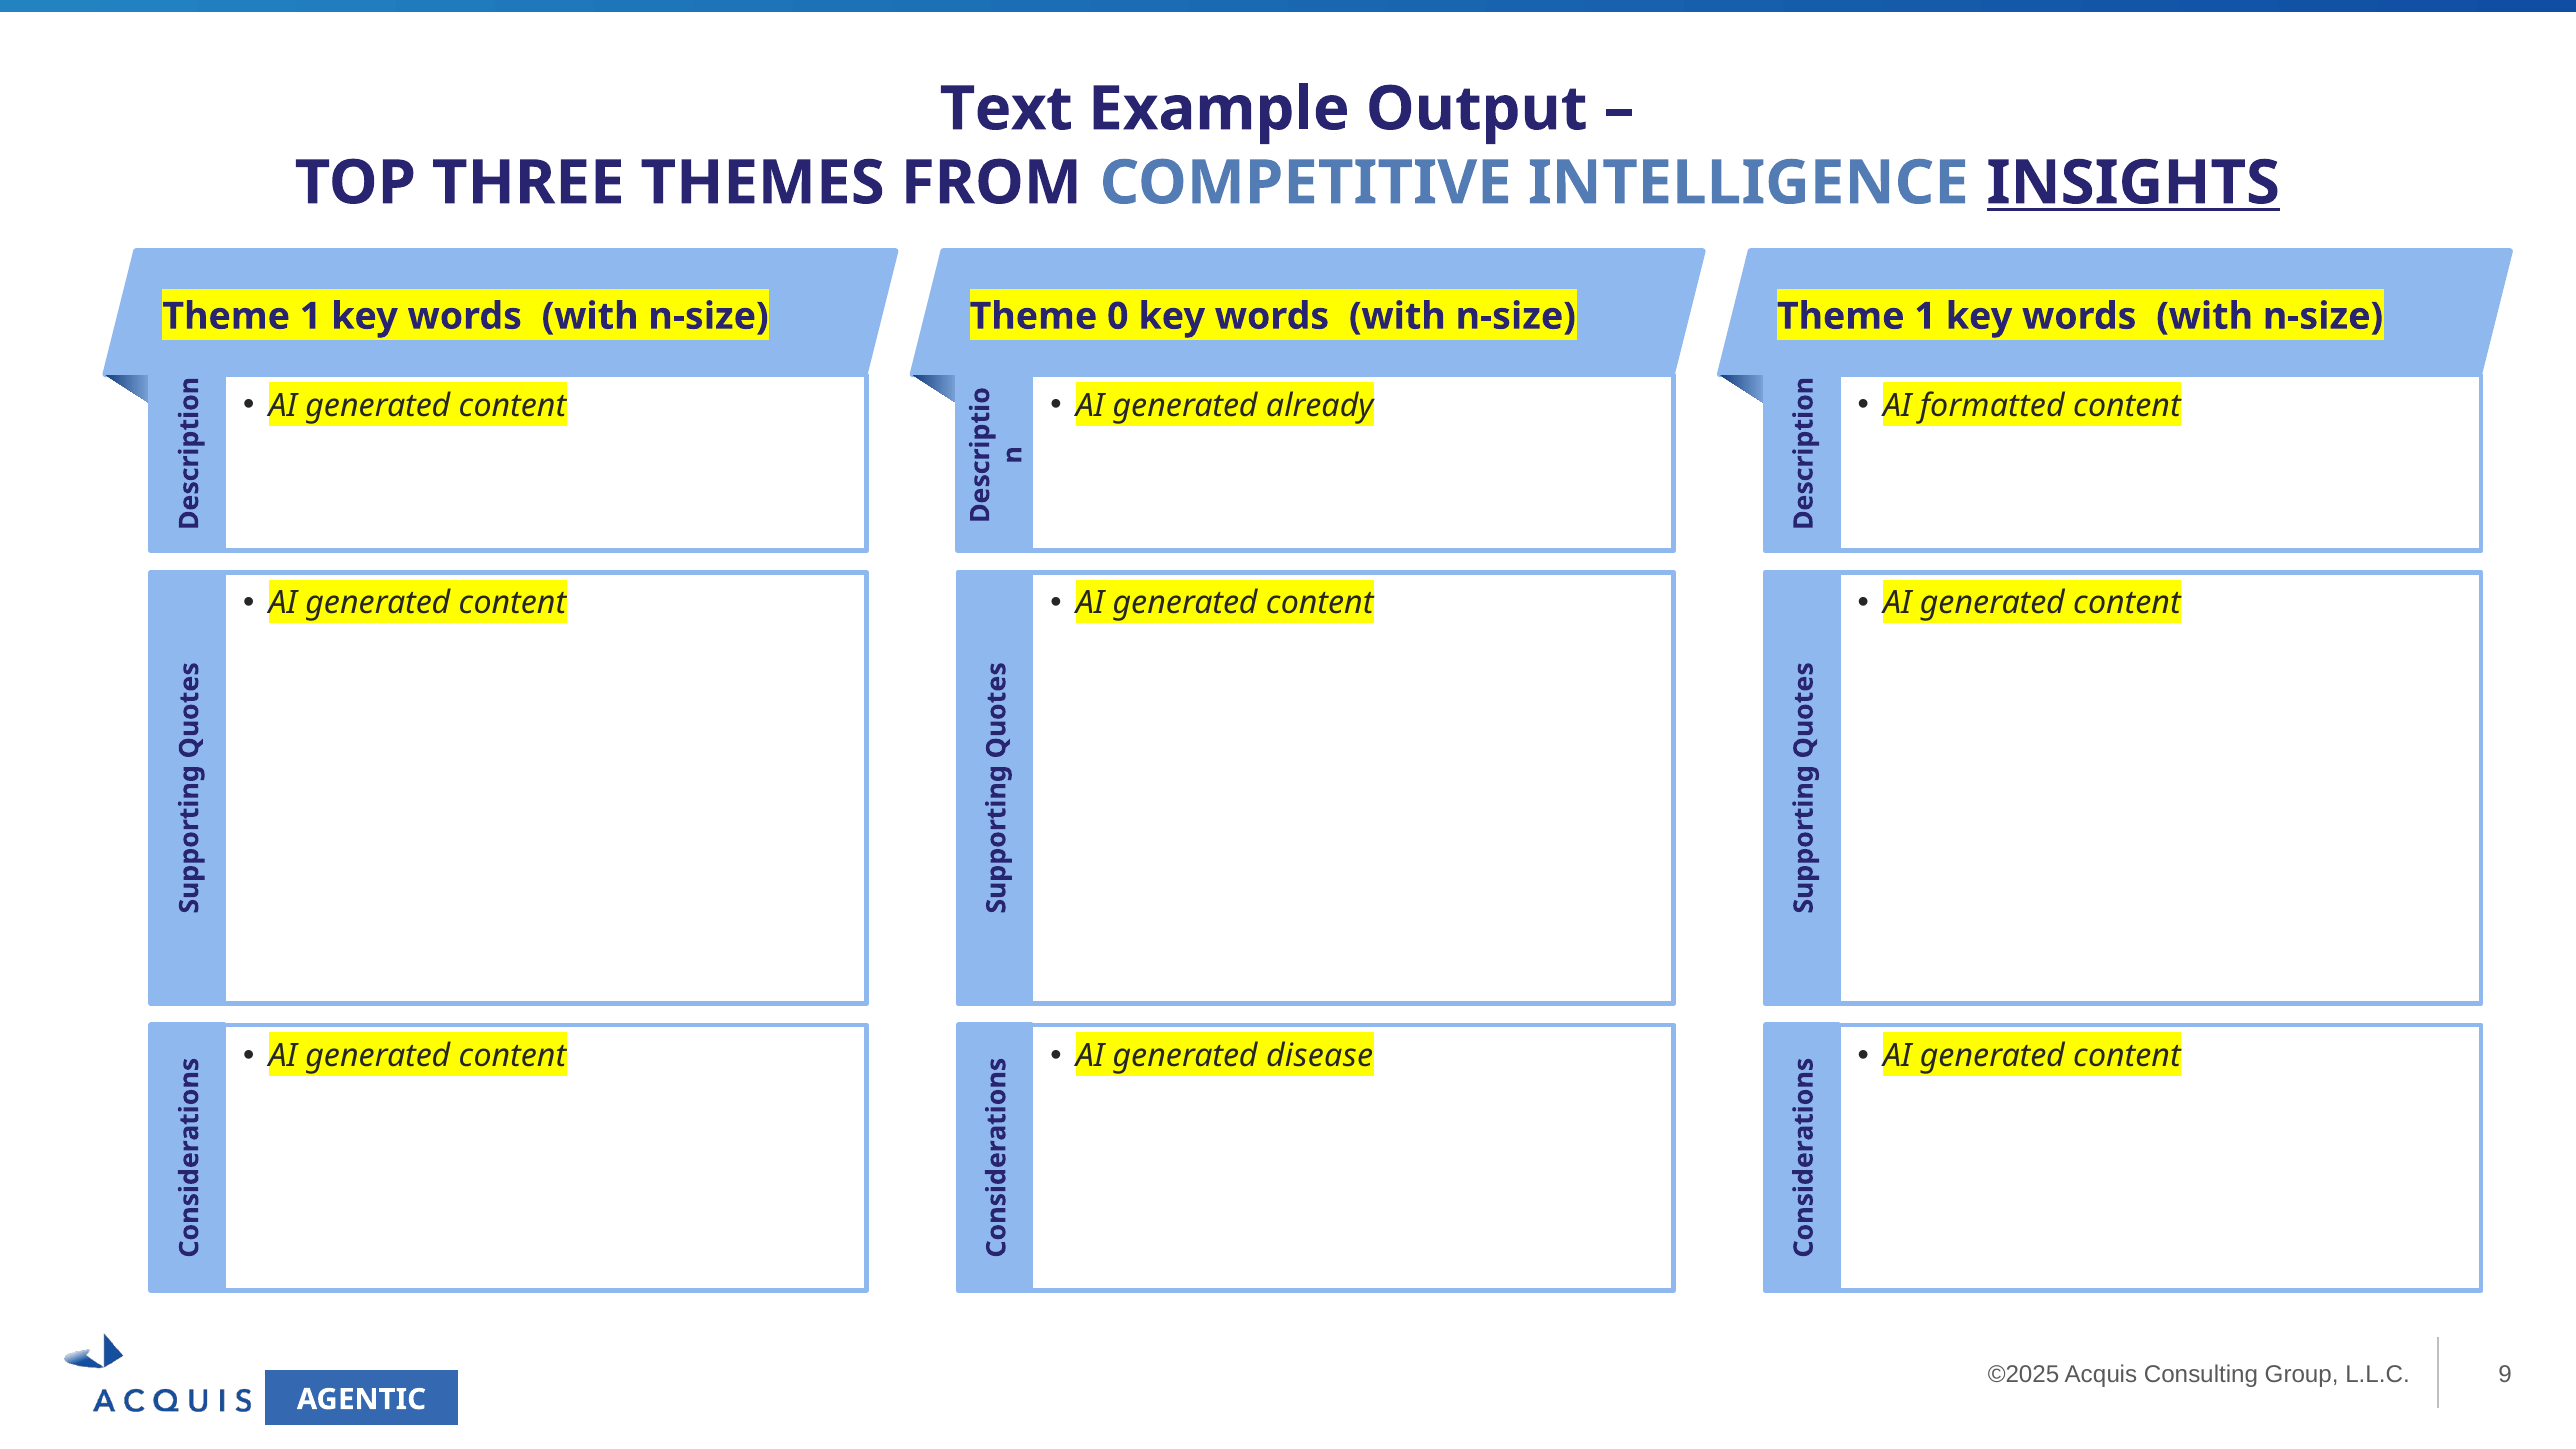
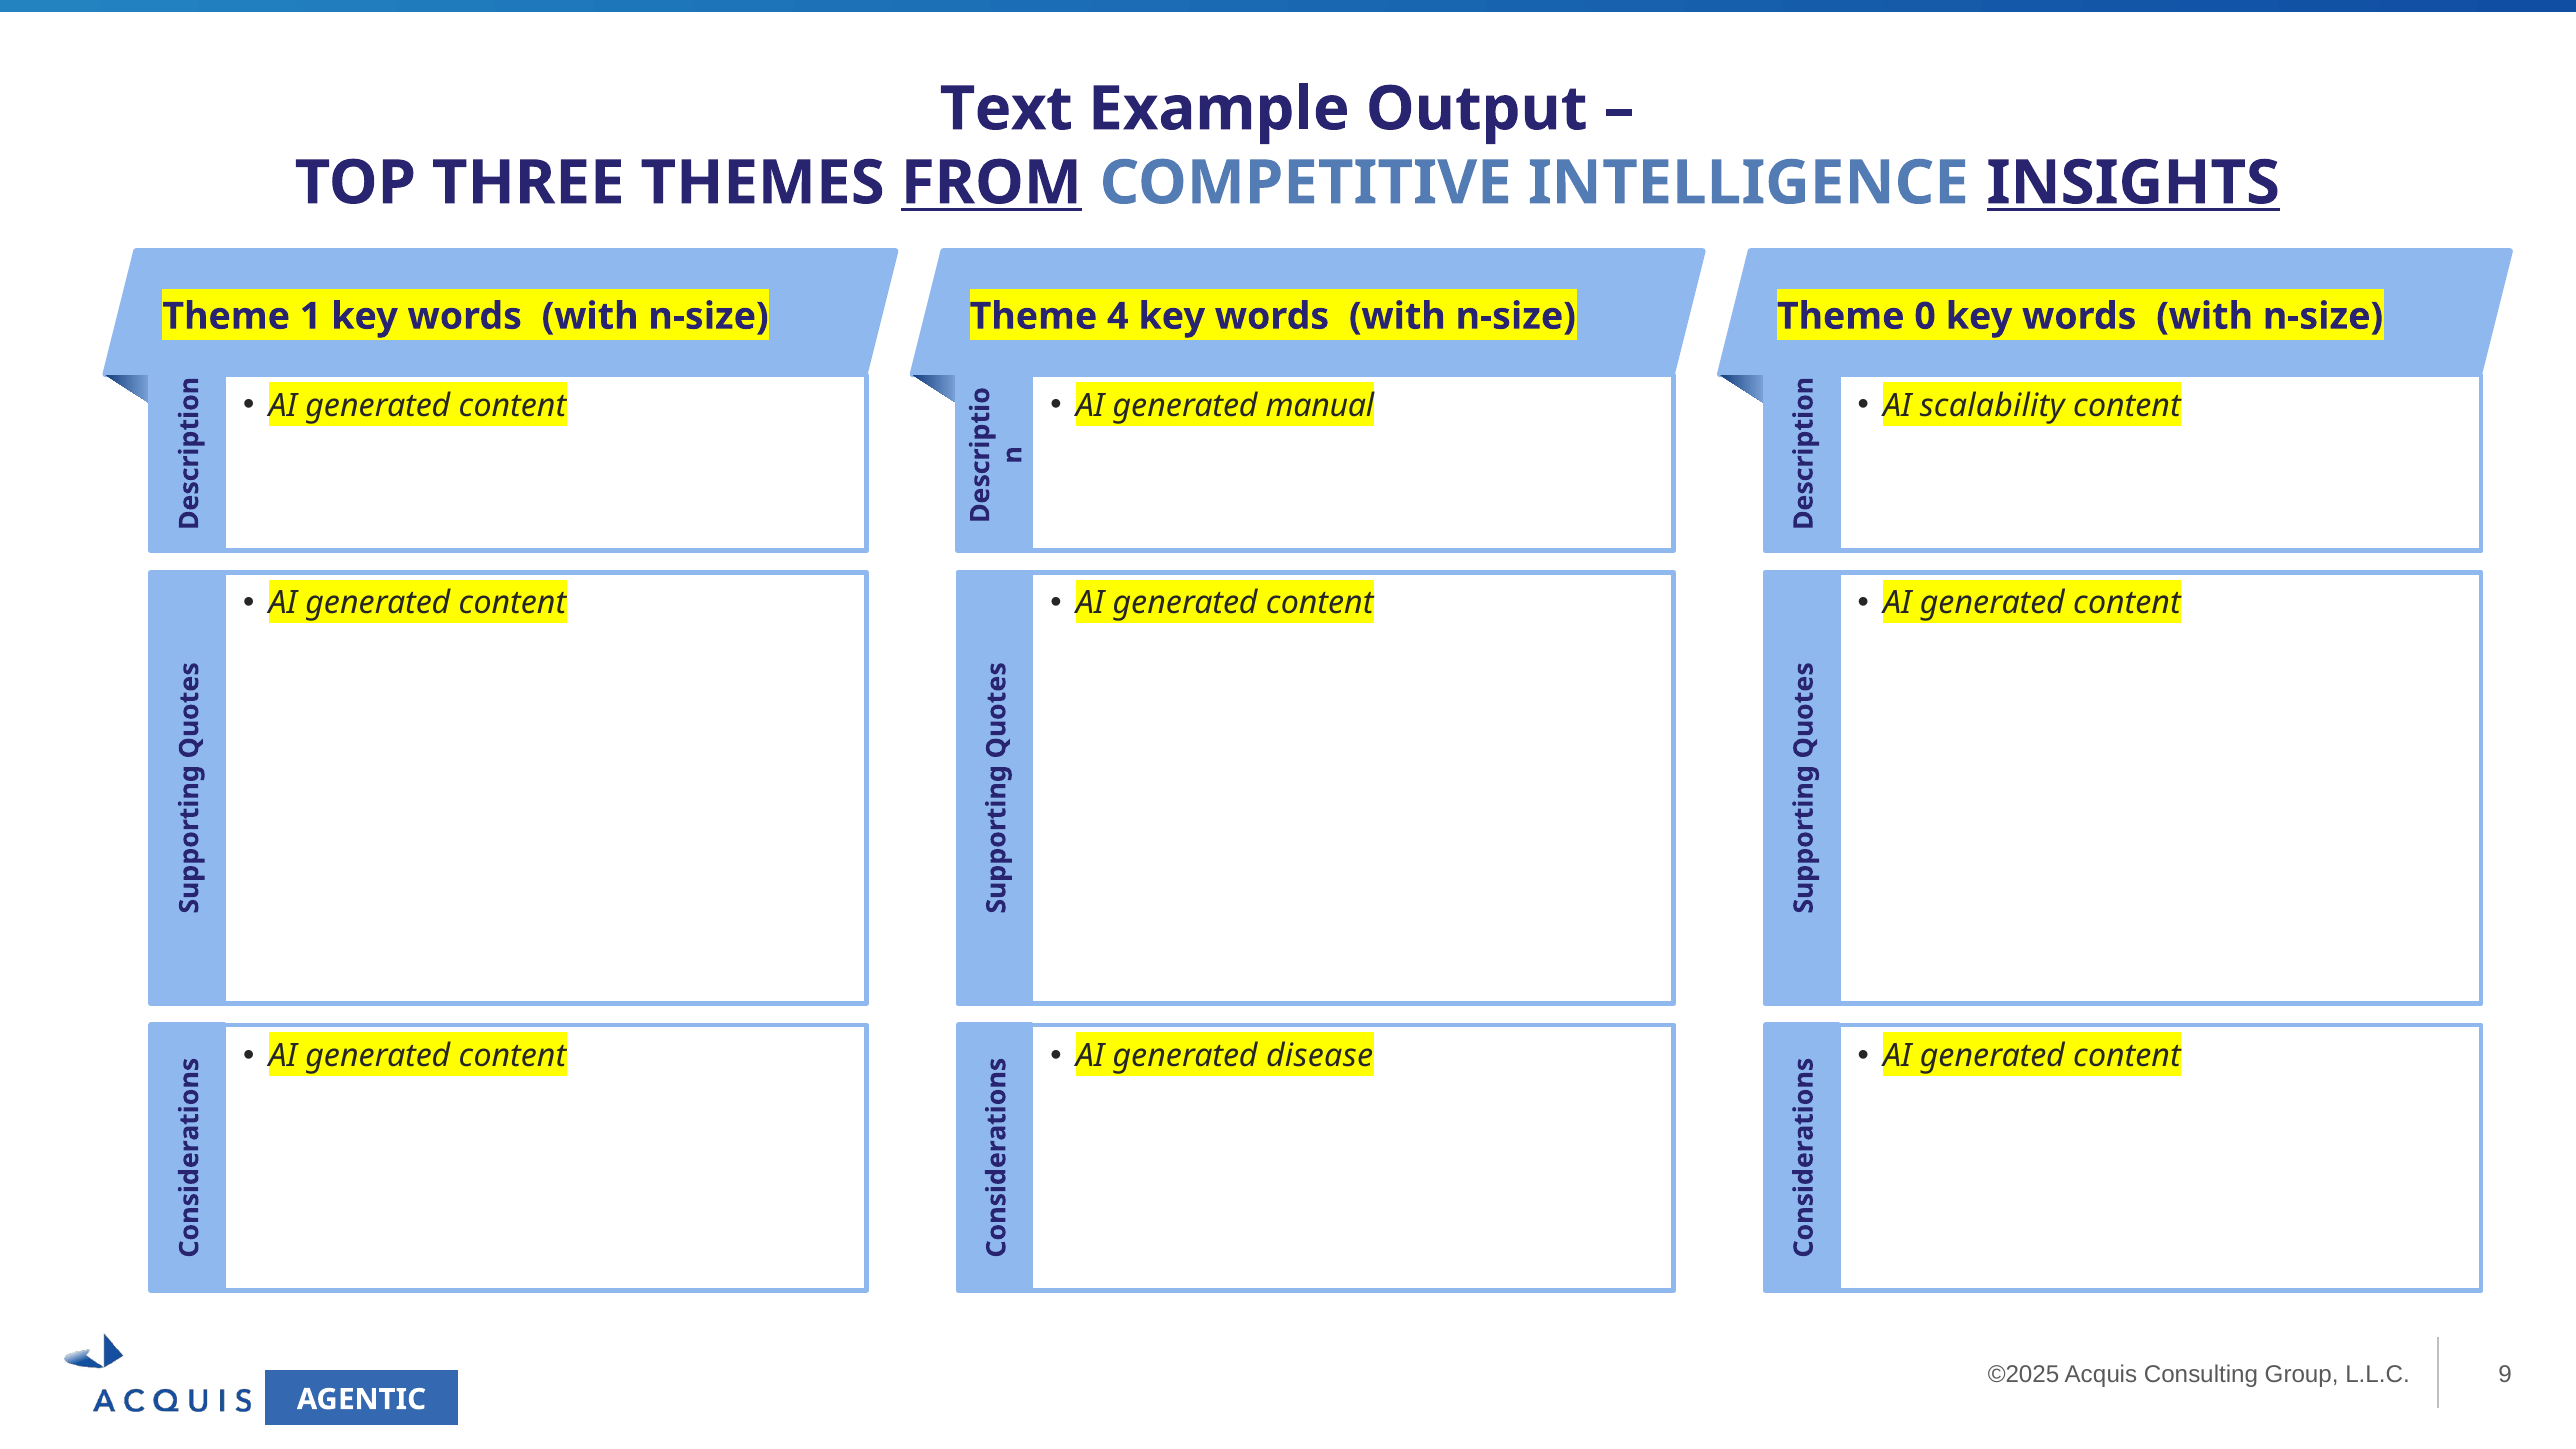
FROM underline: none -> present
0: 0 -> 4
1 at (1925, 316): 1 -> 0
already: already -> manual
formatted: formatted -> scalability
